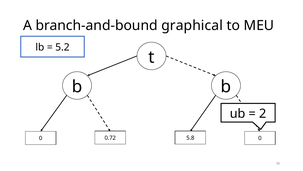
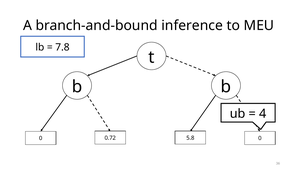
graphical: graphical -> inference
5.2: 5.2 -> 7.8
2: 2 -> 4
